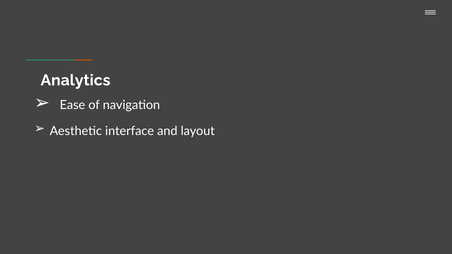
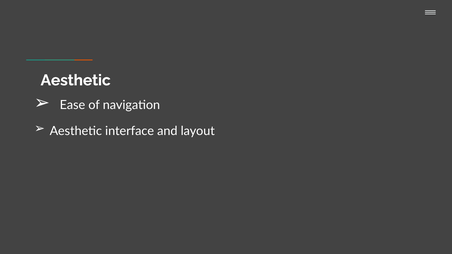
Analytics at (75, 80): Analytics -> Aesthetic
